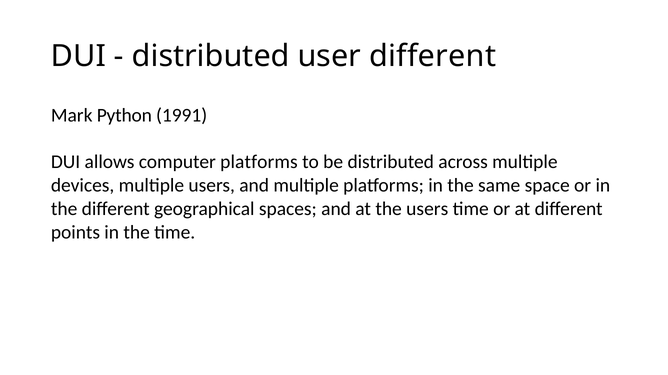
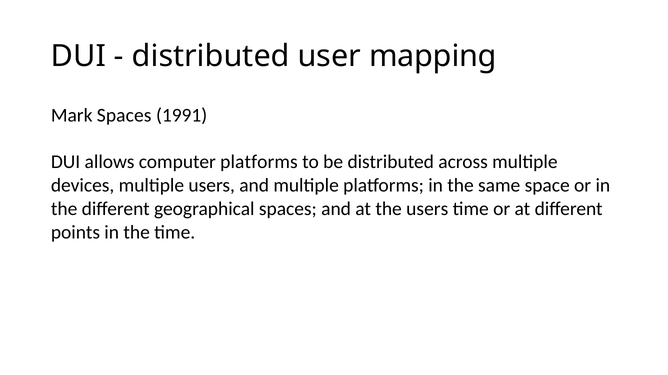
user different: different -> mapping
Mark Python: Python -> Spaces
